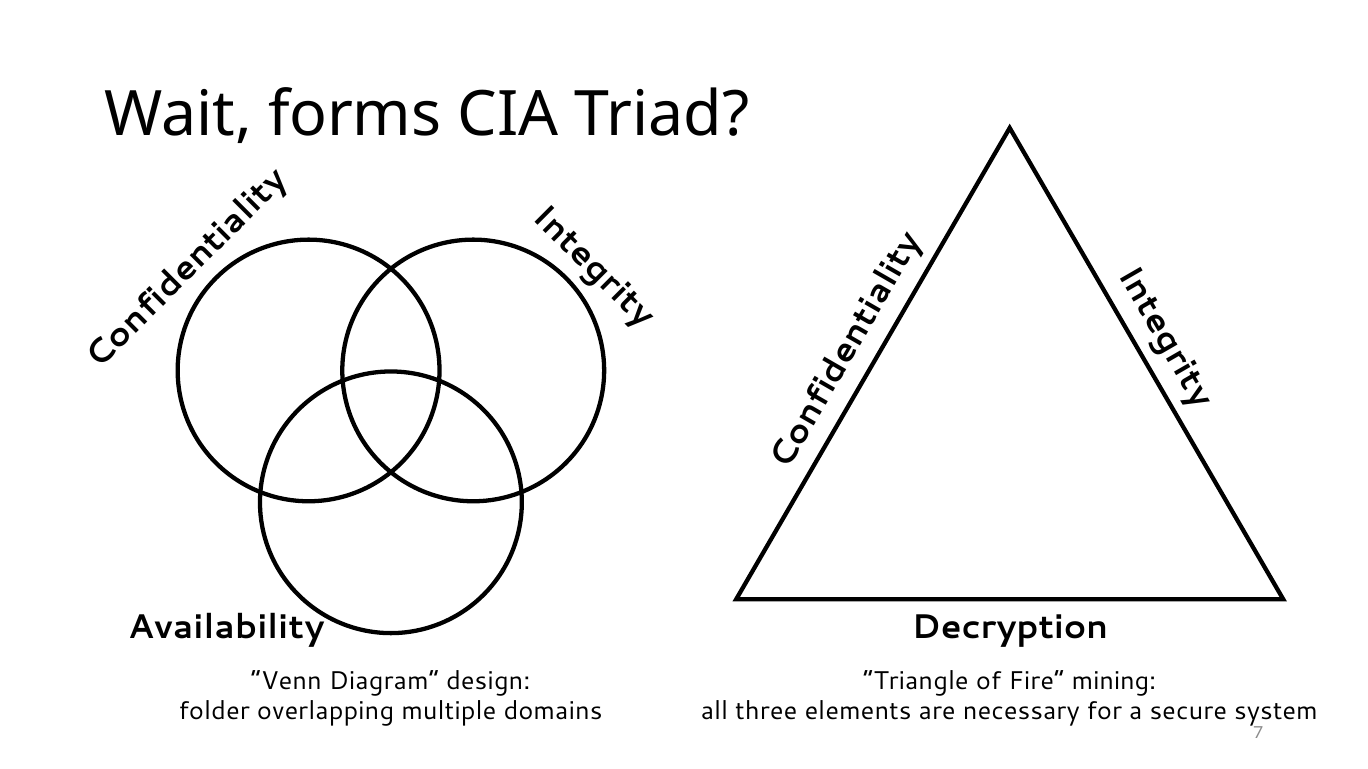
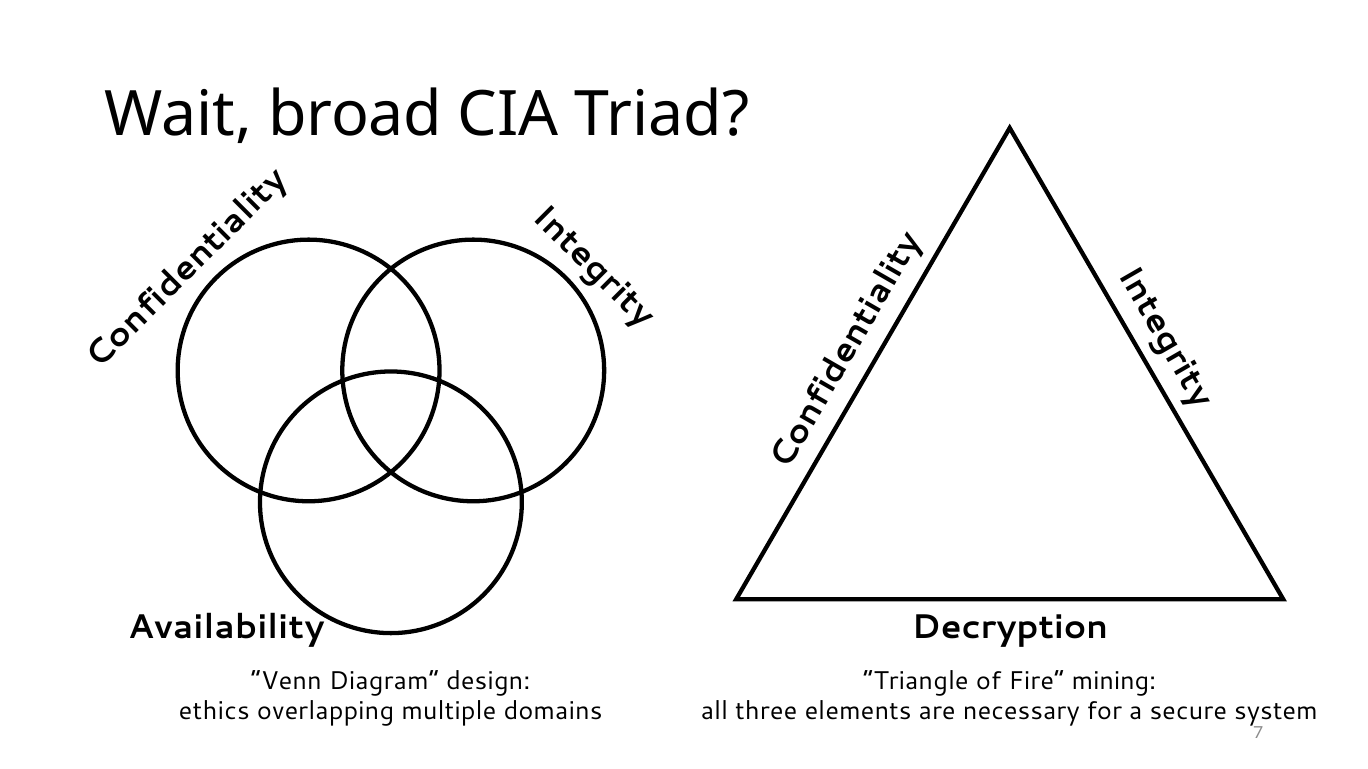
forms: forms -> broad
folder: folder -> ethics
